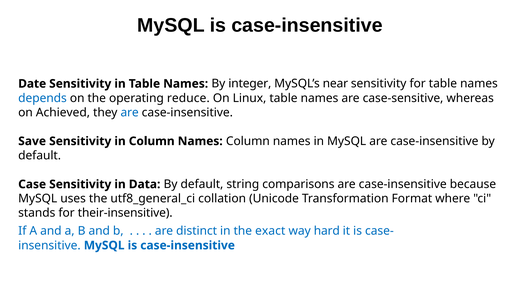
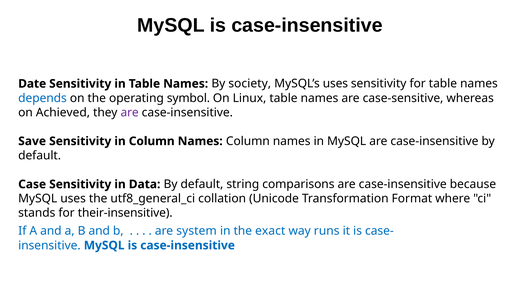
integer: integer -> society
MySQL’s near: near -> uses
reduce: reduce -> symbol
are at (130, 112) colour: blue -> purple
distinct: distinct -> system
hard: hard -> runs
